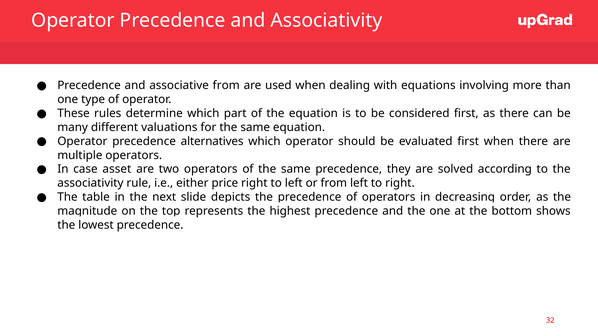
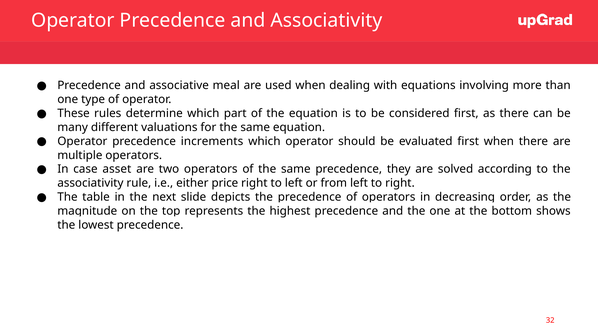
associative from: from -> meal
alternatives: alternatives -> increments
